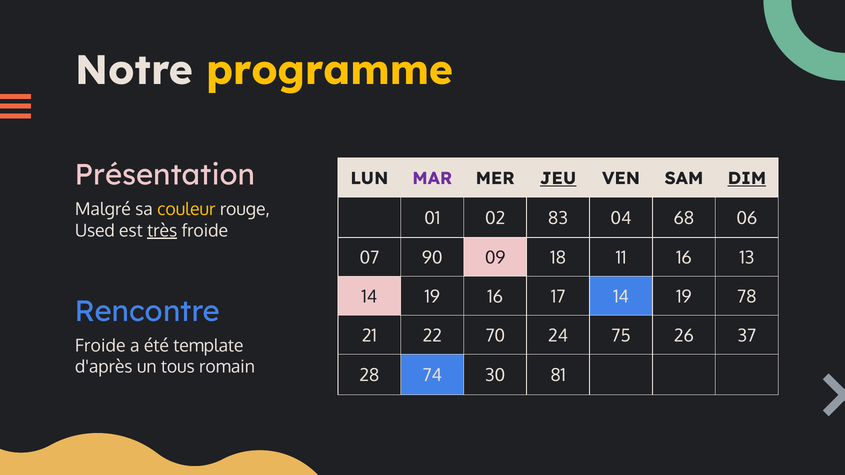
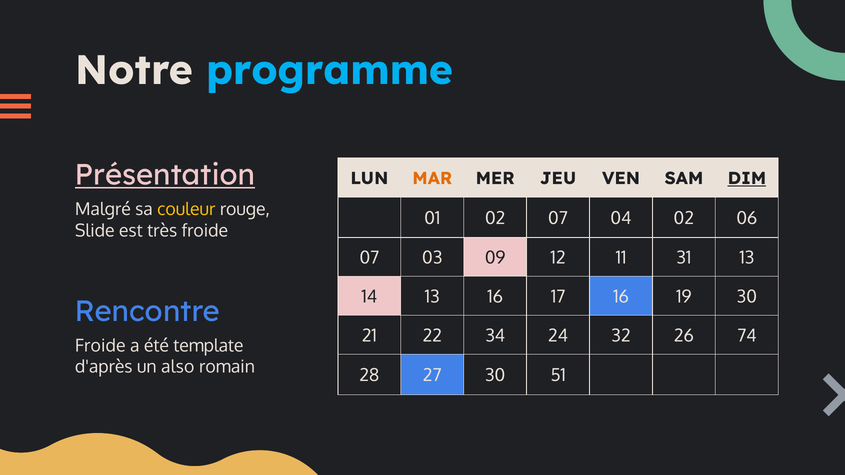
programme colour: yellow -> light blue
Présentation underline: none -> present
MAR colour: purple -> orange
JEU underline: present -> none
02 83: 83 -> 07
04 68: 68 -> 02
Used: Used -> Slide
très underline: present -> none
90: 90 -> 03
18: 18 -> 12
11 16: 16 -> 31
19 at (432, 297): 19 -> 13
17 14: 14 -> 16
19 78: 78 -> 30
70: 70 -> 34
75: 75 -> 32
37: 37 -> 74
tous: tous -> also
74: 74 -> 27
81: 81 -> 51
